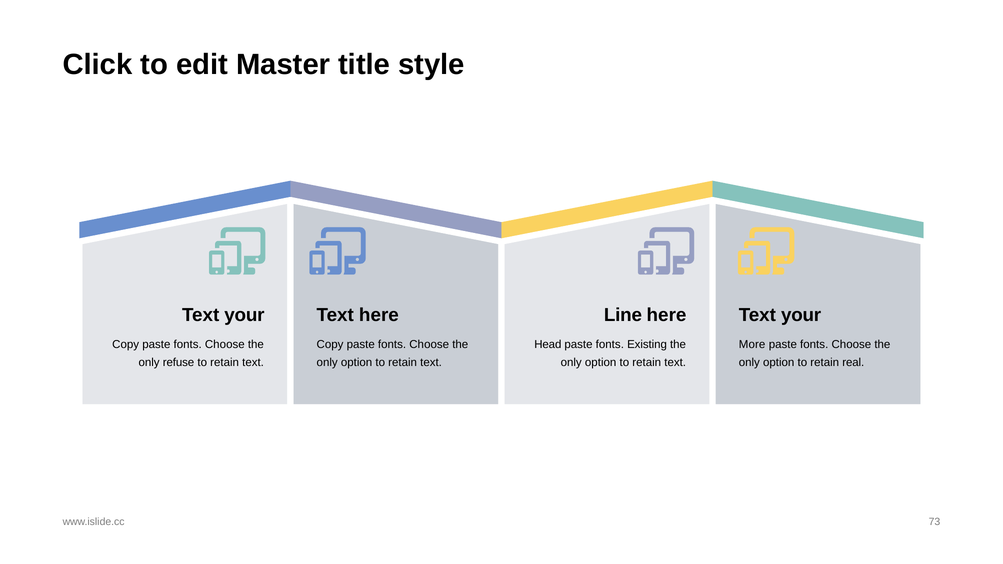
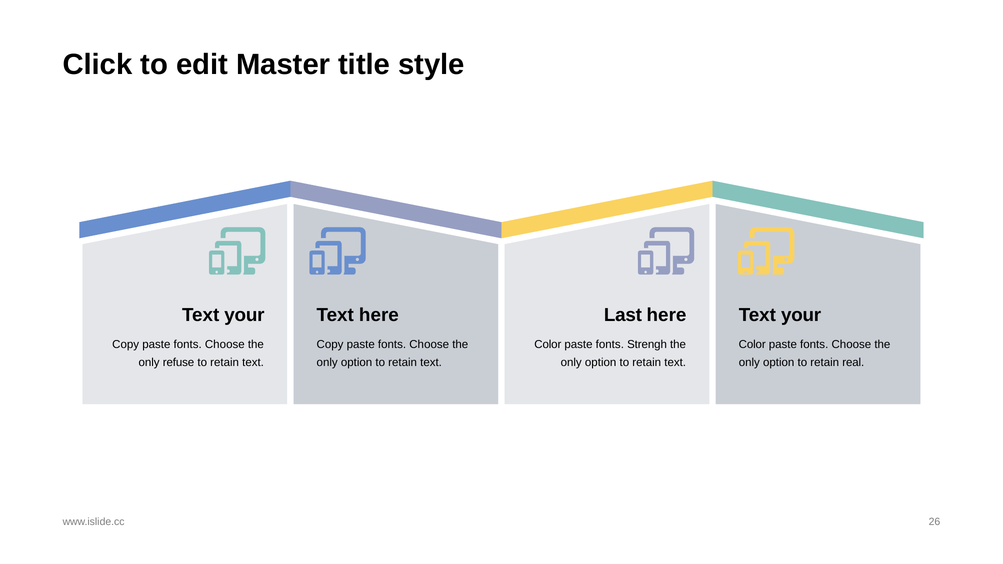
Line: Line -> Last
Head at (548, 344): Head -> Color
Existing: Existing -> Strengh
More at (752, 344): More -> Color
73: 73 -> 26
